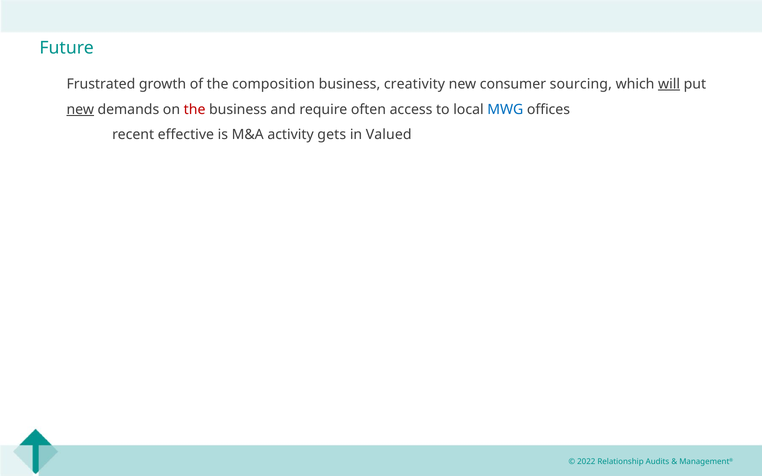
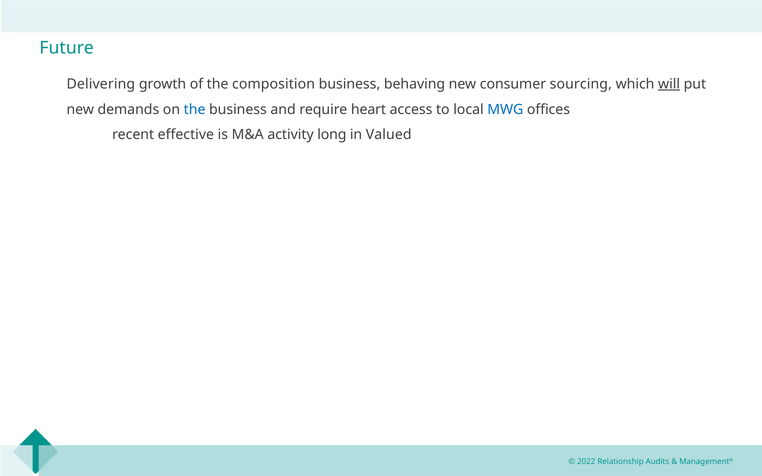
Frustrated: Frustrated -> Delivering
creativity: creativity -> behaving
new at (80, 109) underline: present -> none
the at (195, 109) colour: red -> blue
often: often -> heart
gets: gets -> long
